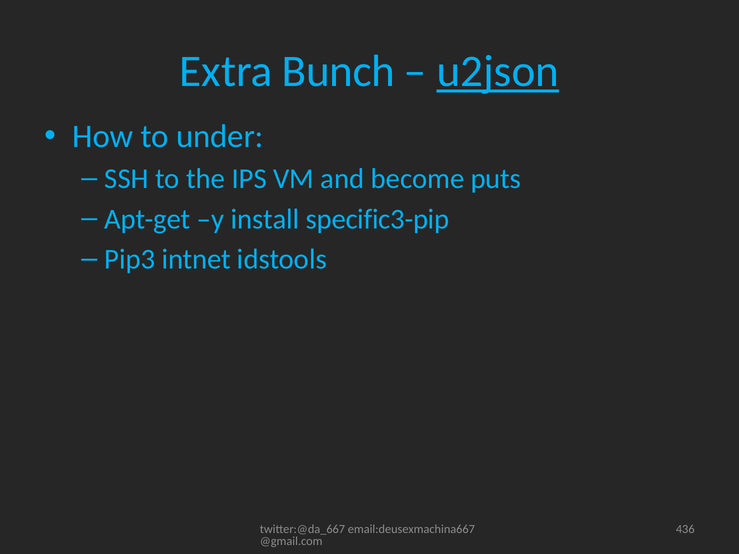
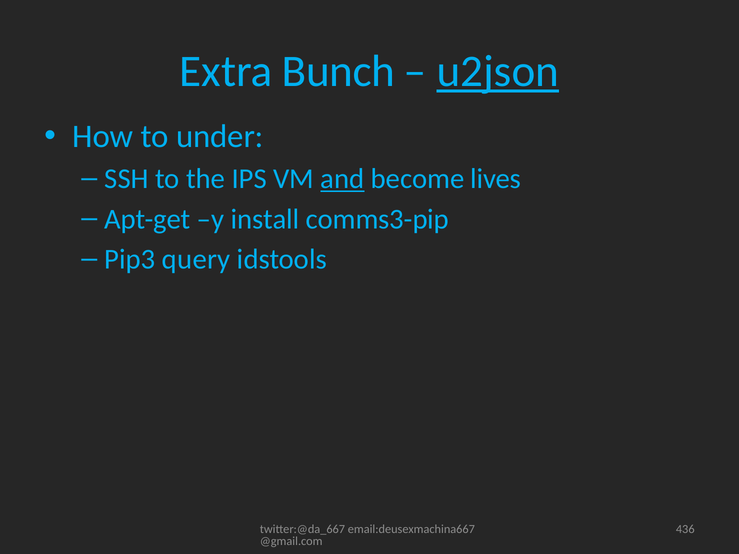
and underline: none -> present
puts: puts -> lives
specific3-pip: specific3-pip -> comms3-pip
intnet: intnet -> query
